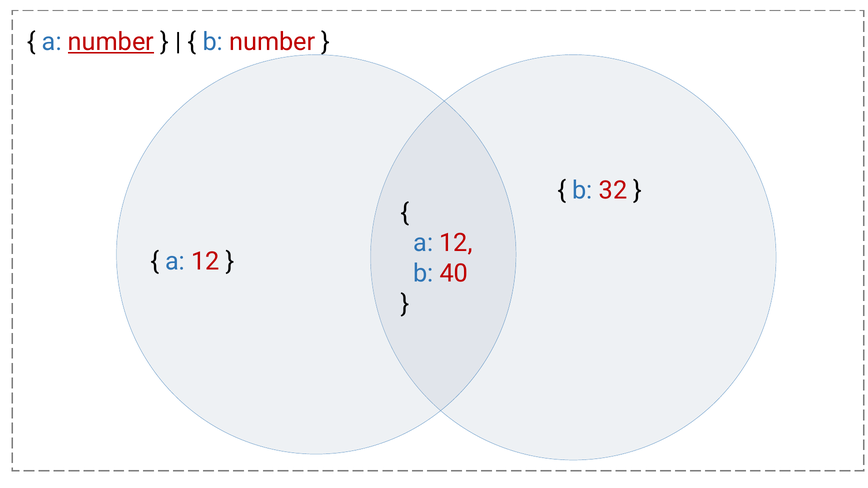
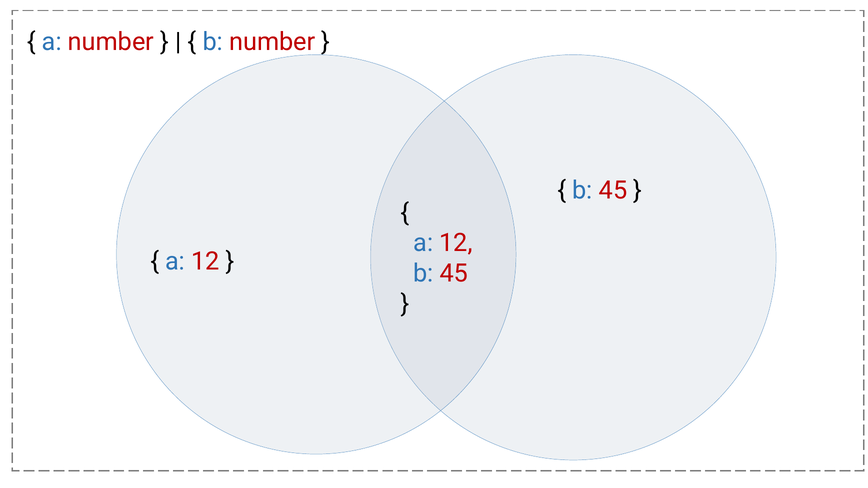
number at (111, 42) underline: present -> none
32 at (613, 190): 32 -> 45
40 at (454, 274): 40 -> 45
